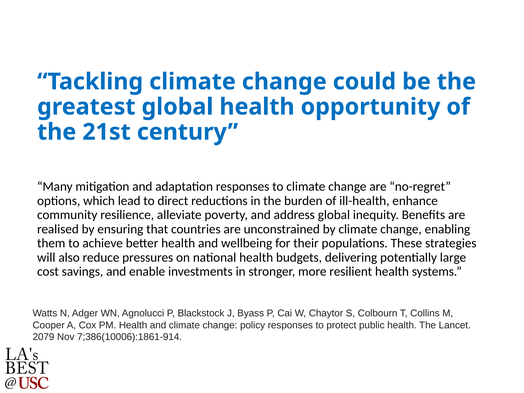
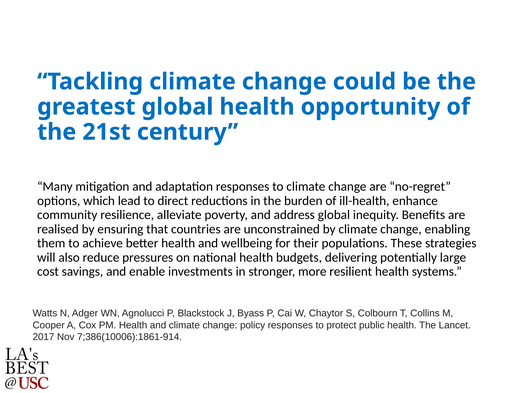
2079: 2079 -> 2017
